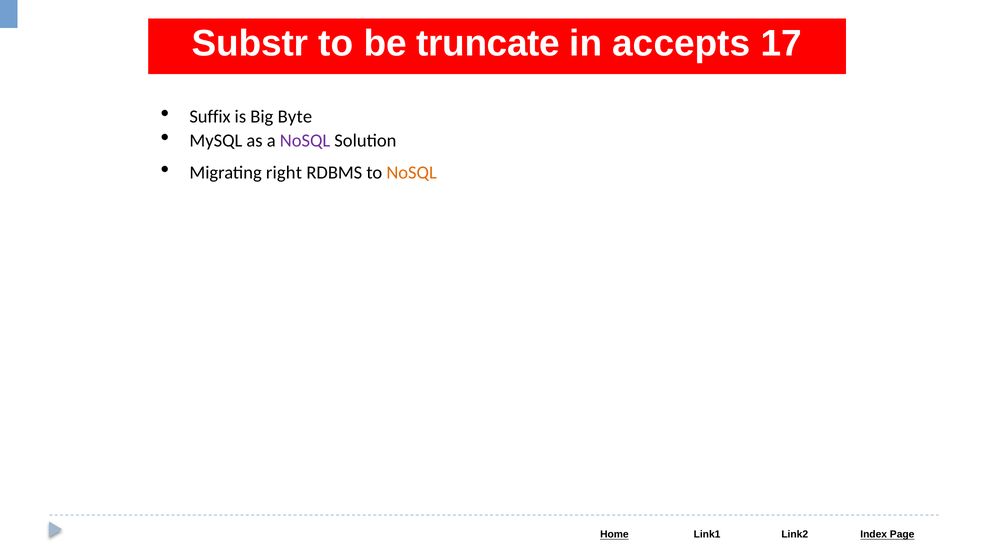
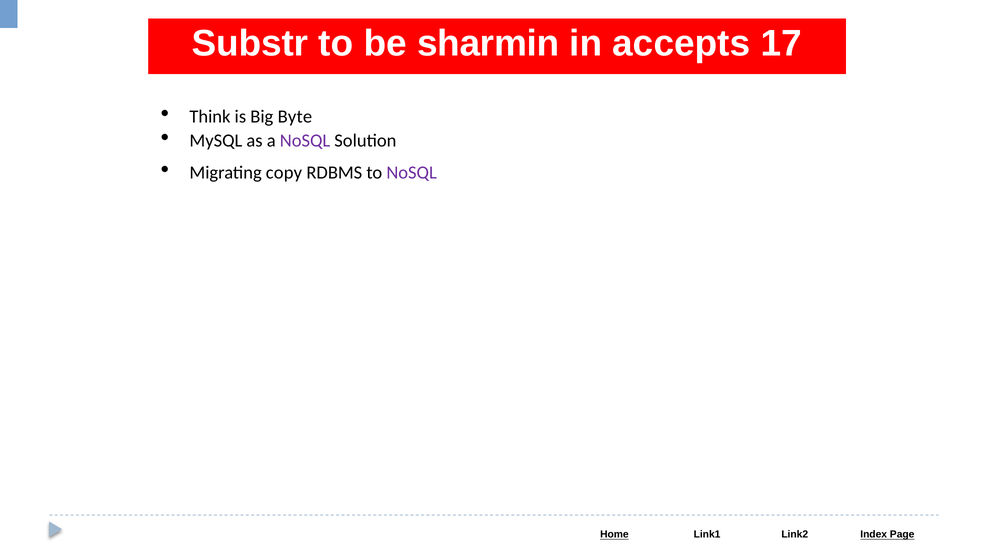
truncate: truncate -> sharmin
Suffix: Suffix -> Think
right: right -> copy
NoSQL at (412, 172) colour: orange -> purple
